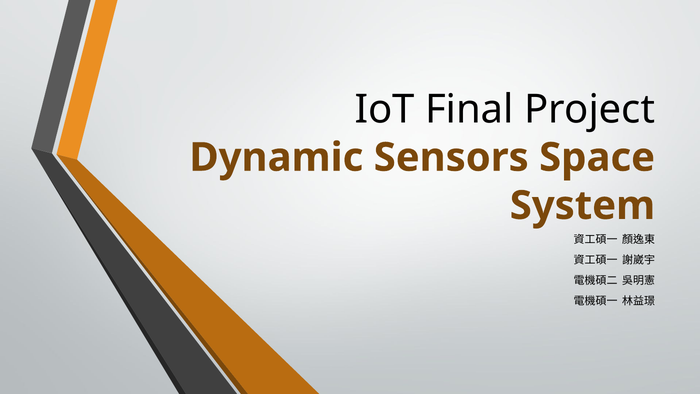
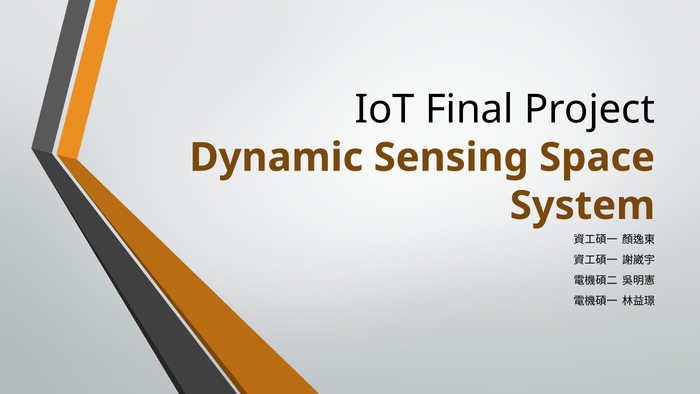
Sensors: Sensors -> Sensing
